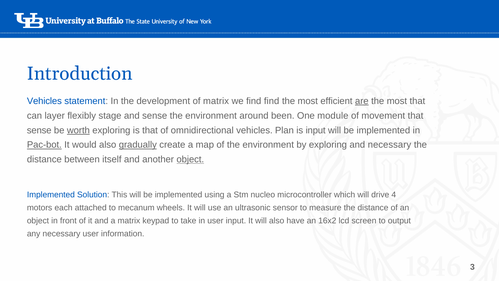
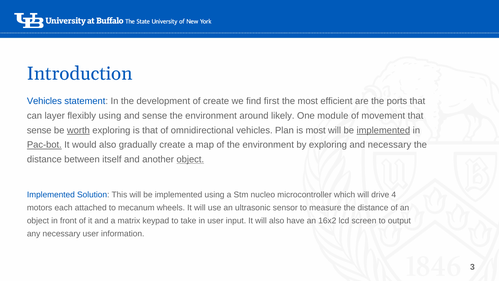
of matrix: matrix -> create
find find: find -> first
are underline: present -> none
most at (397, 101): most -> ports
flexibly stage: stage -> using
been: been -> likely
is input: input -> most
implemented at (383, 130) underline: none -> present
gradually underline: present -> none
